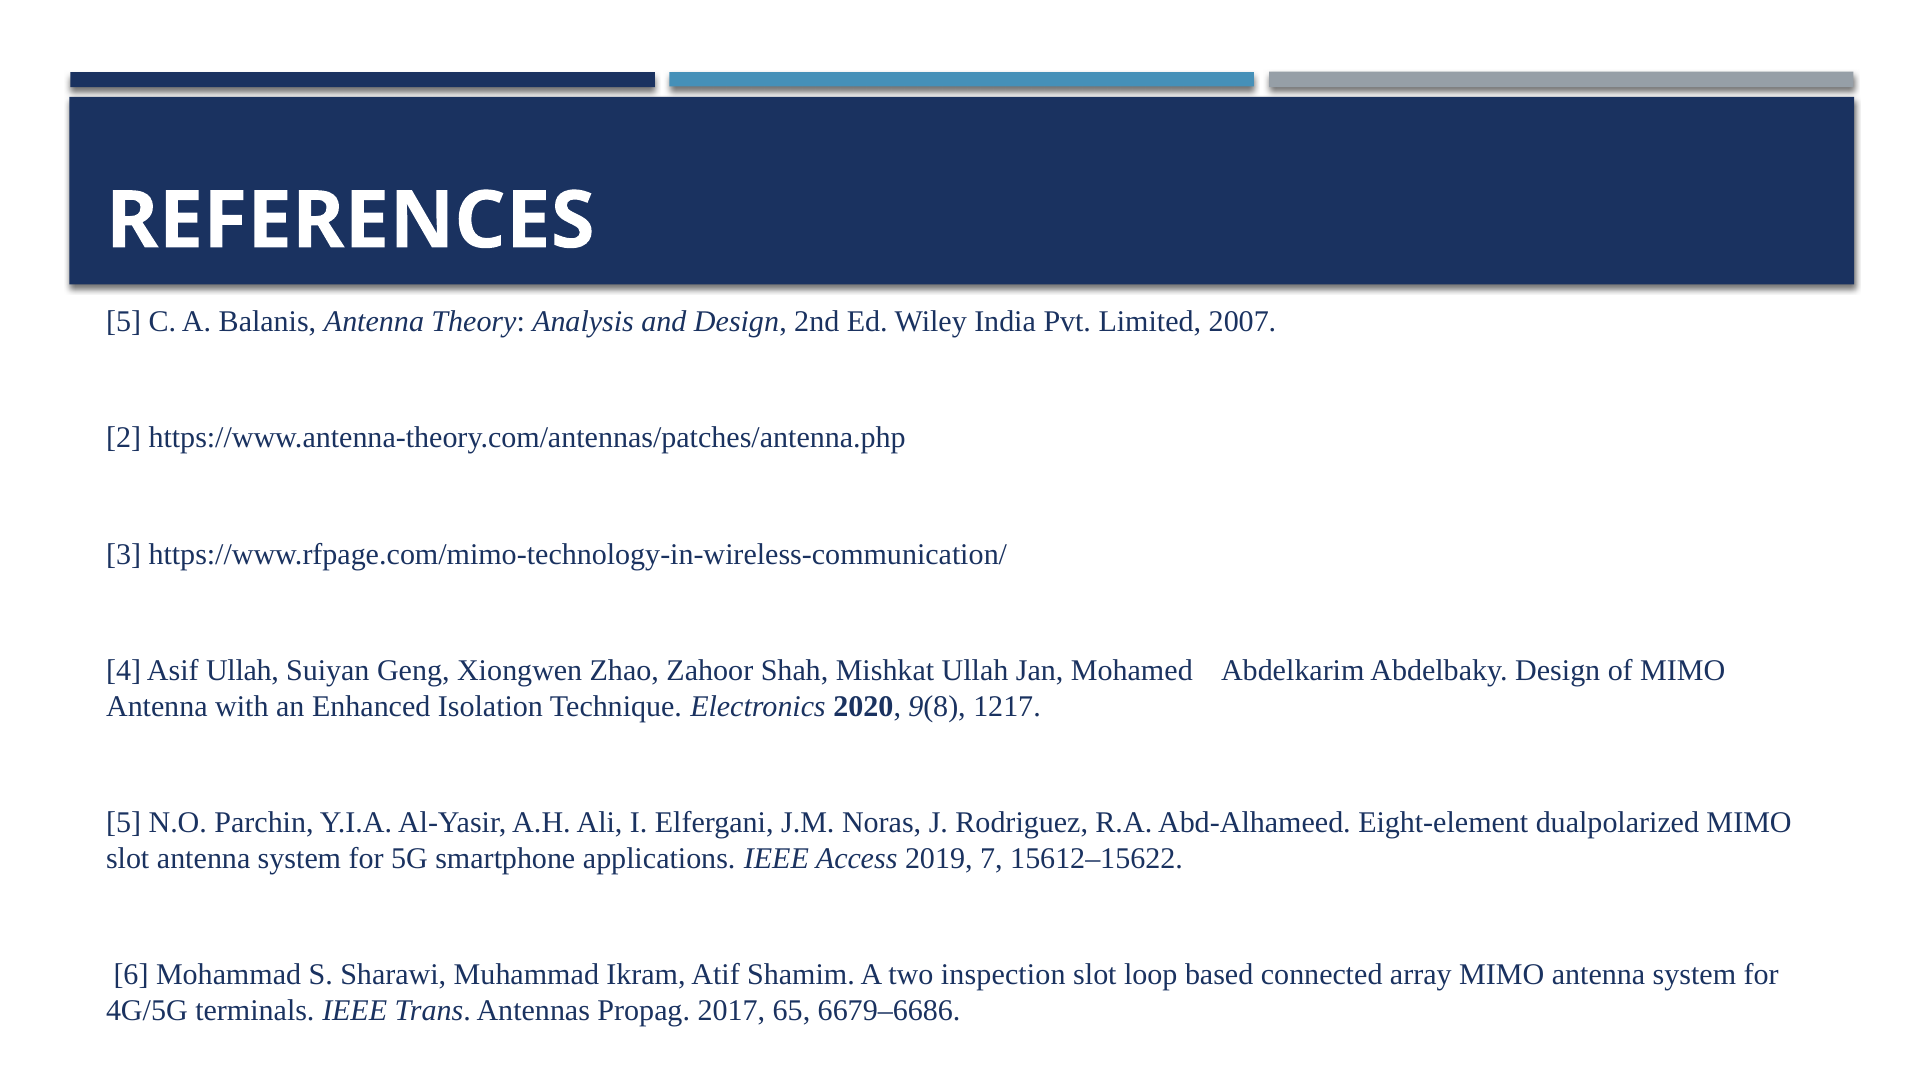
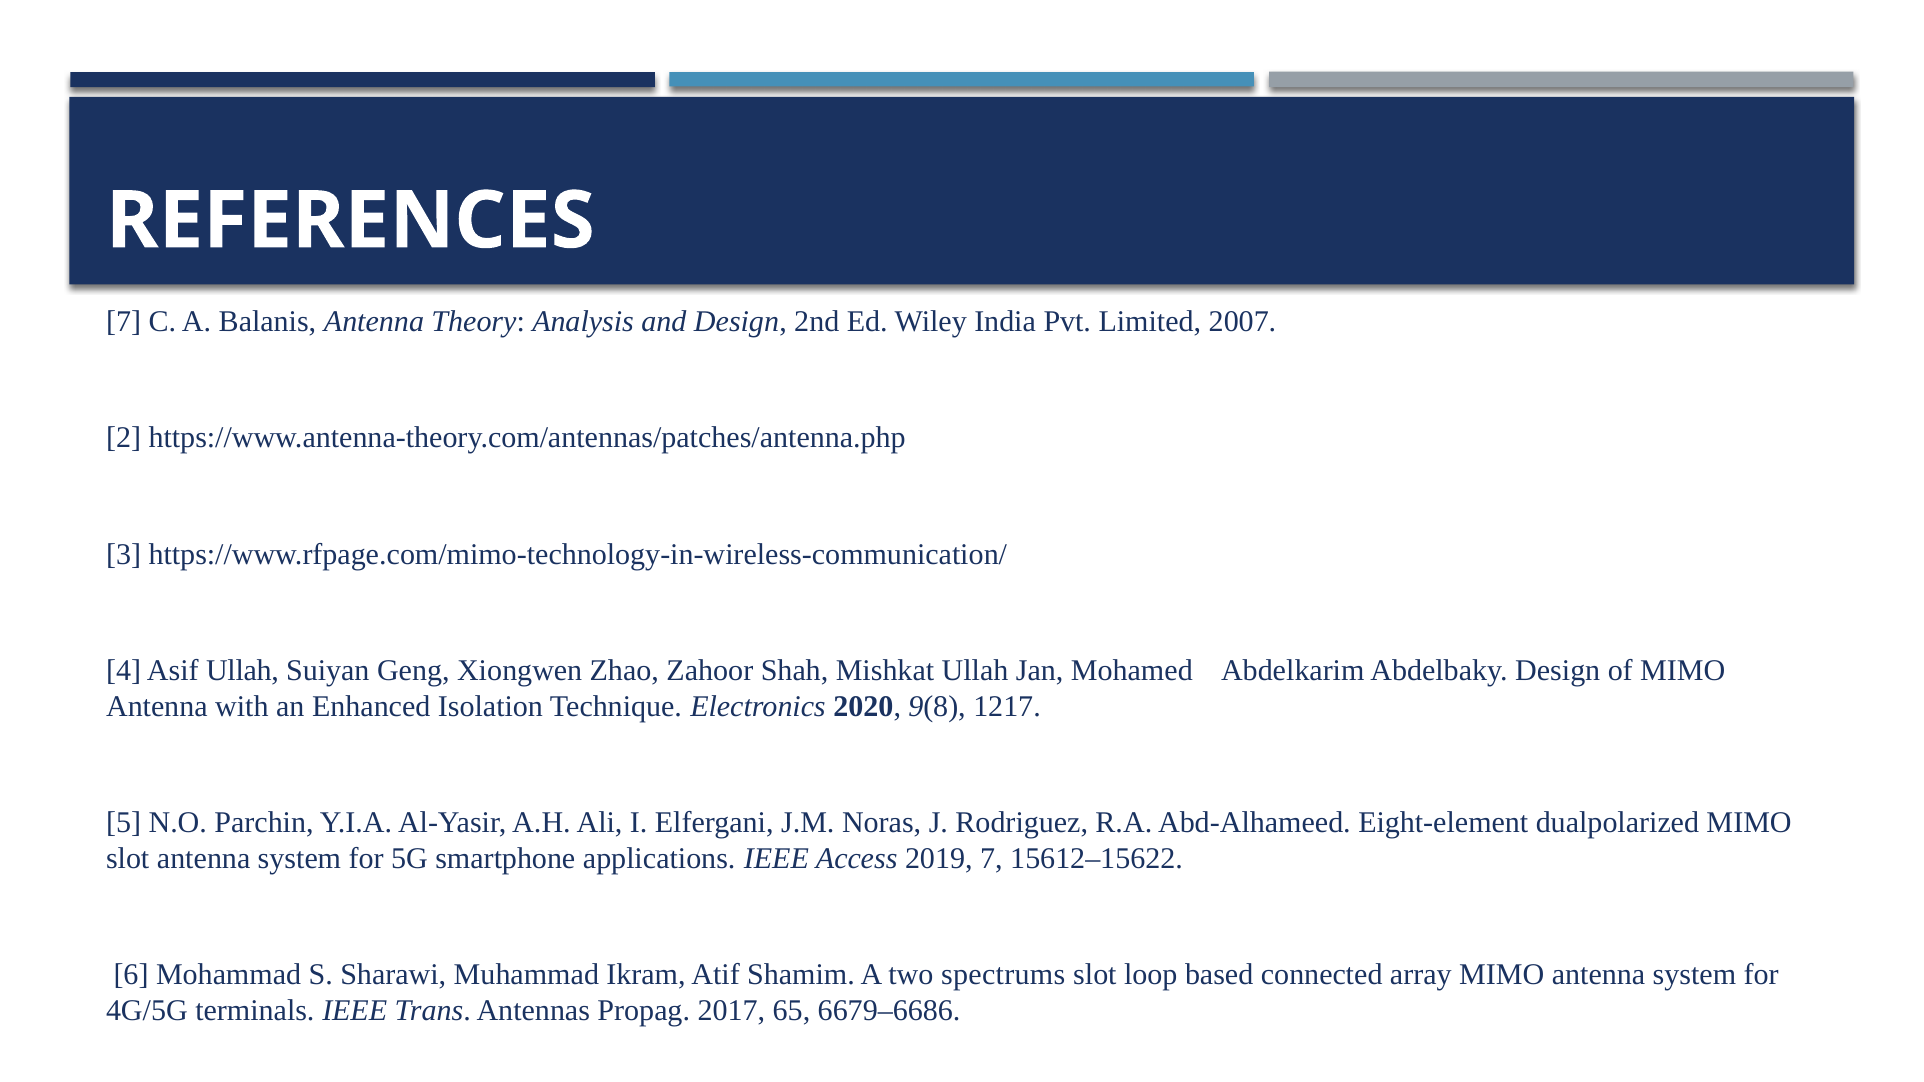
5 at (124, 322): 5 -> 7
inspection: inspection -> spectrums
